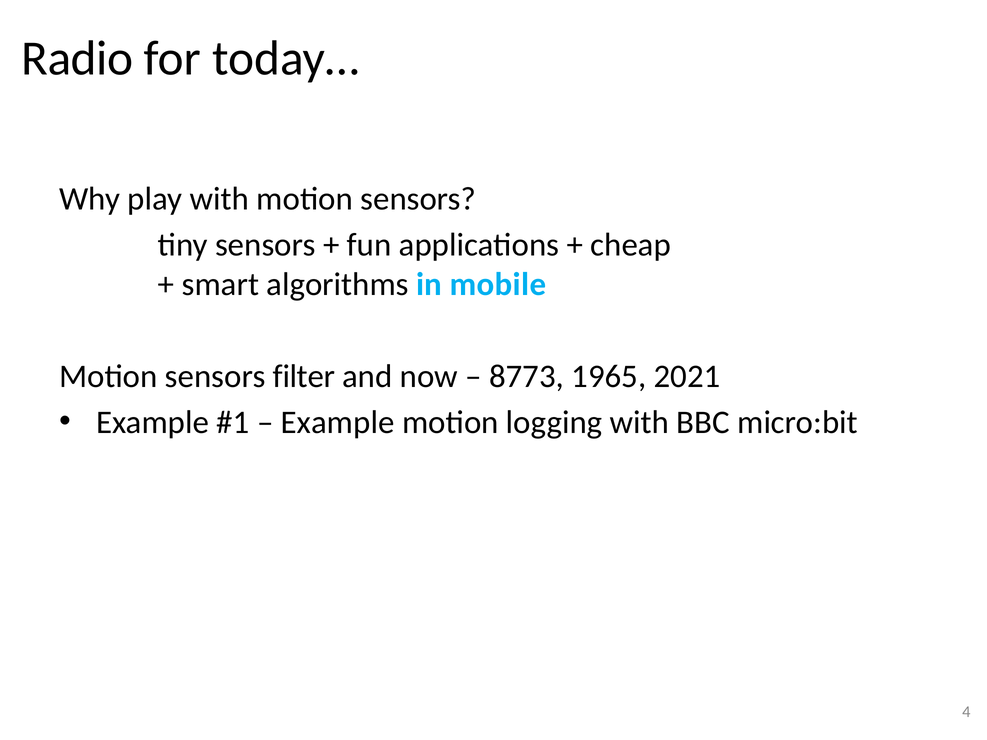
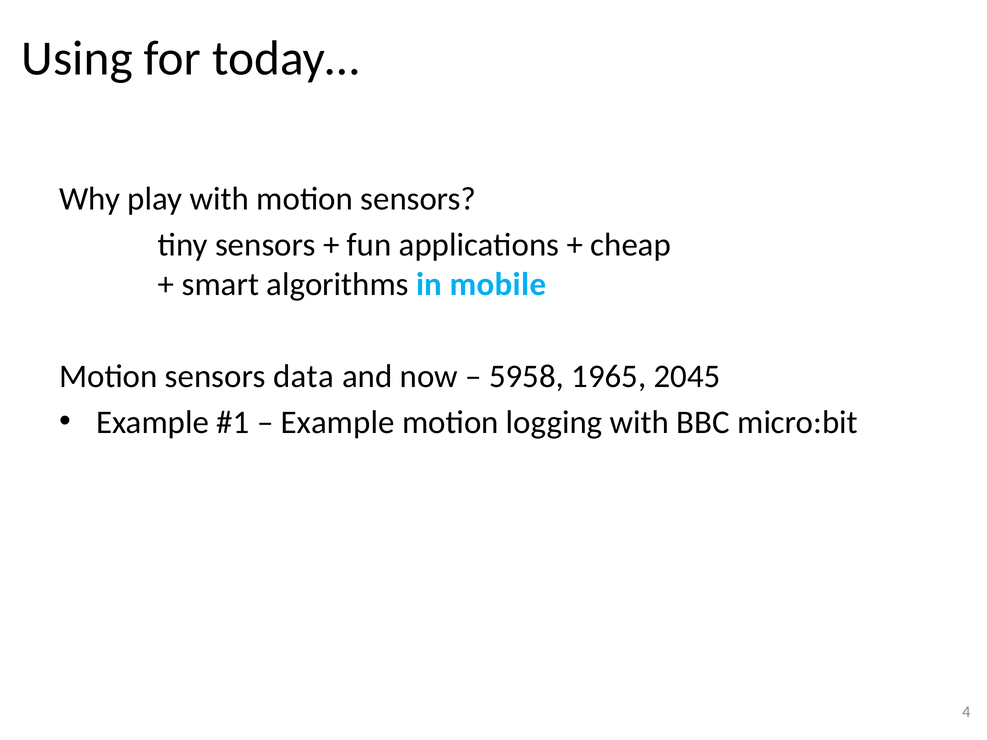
Radio: Radio -> Using
filter: filter -> data
8773: 8773 -> 5958
2021: 2021 -> 2045
